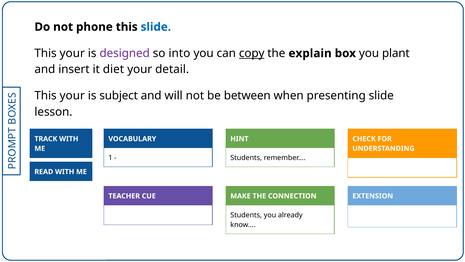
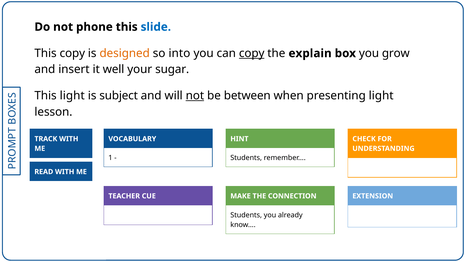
your at (72, 53): your -> copy
designed colour: purple -> orange
plant: plant -> grow
diet: diet -> well
detail: detail -> sugar
your at (72, 96): your -> light
not at (195, 96) underline: none -> present
presenting slide: slide -> light
